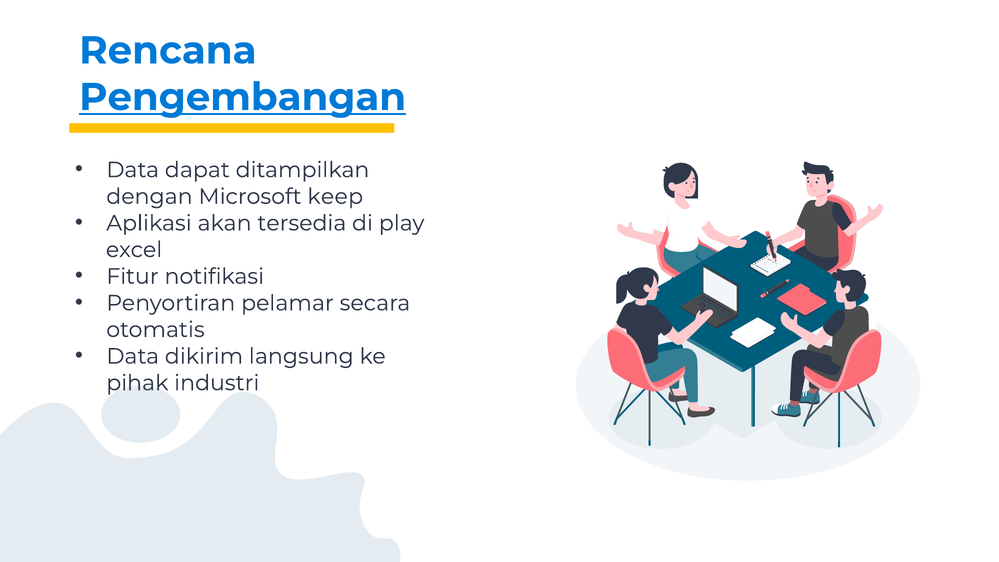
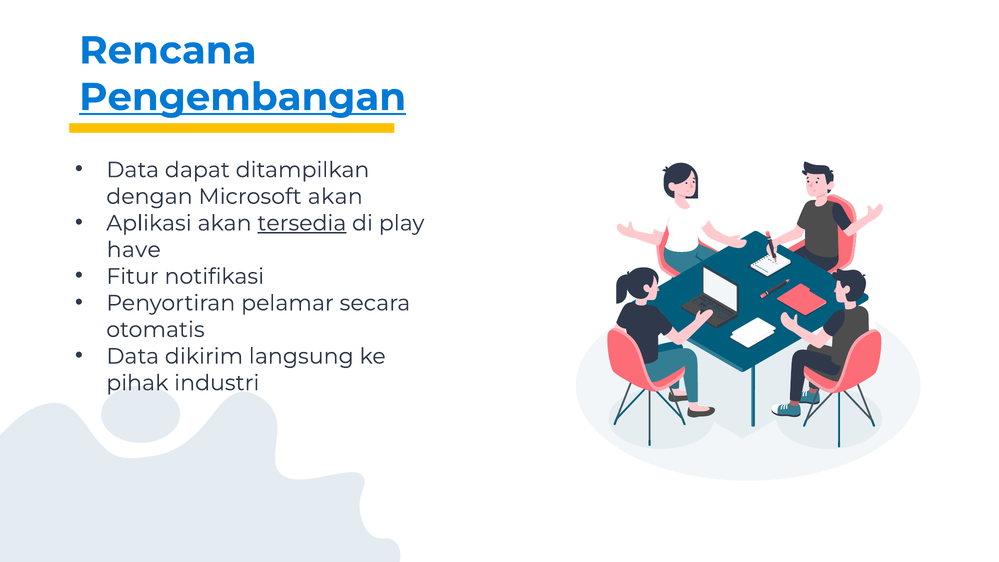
Microsoft keep: keep -> akan
tersedia underline: none -> present
excel: excel -> have
